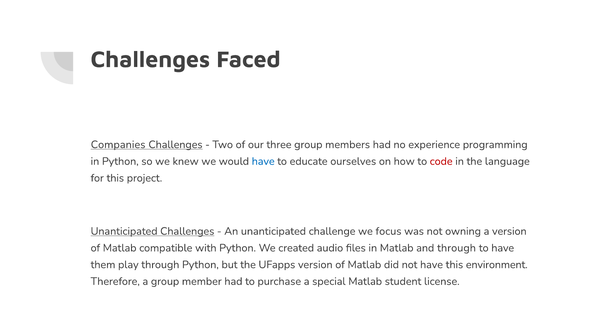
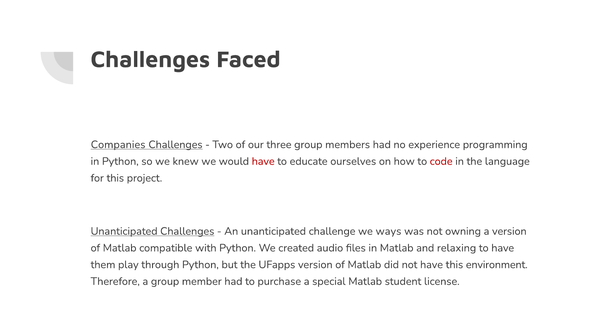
have at (263, 161) colour: blue -> red
focus: focus -> ways
and through: through -> relaxing
